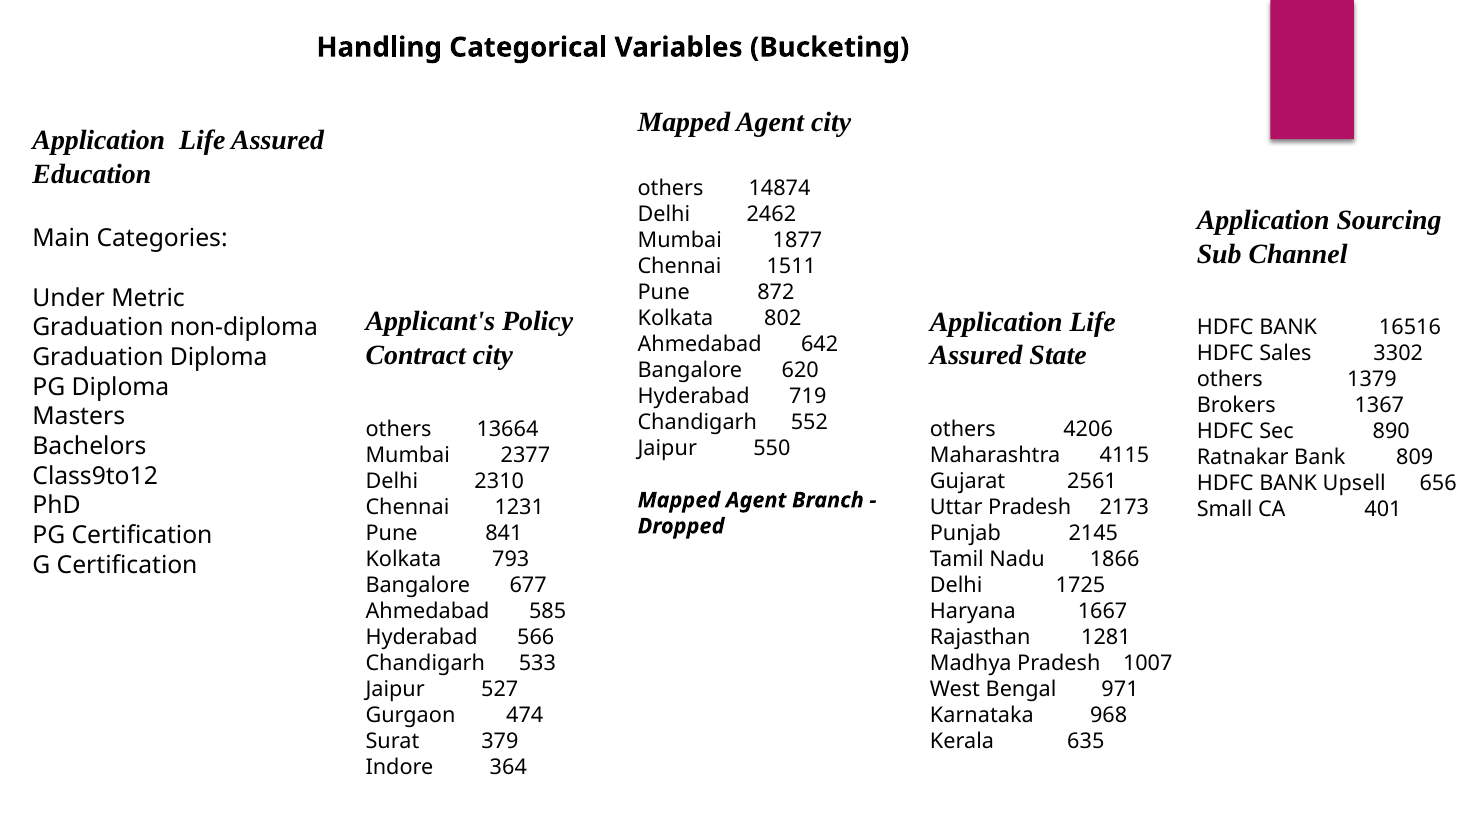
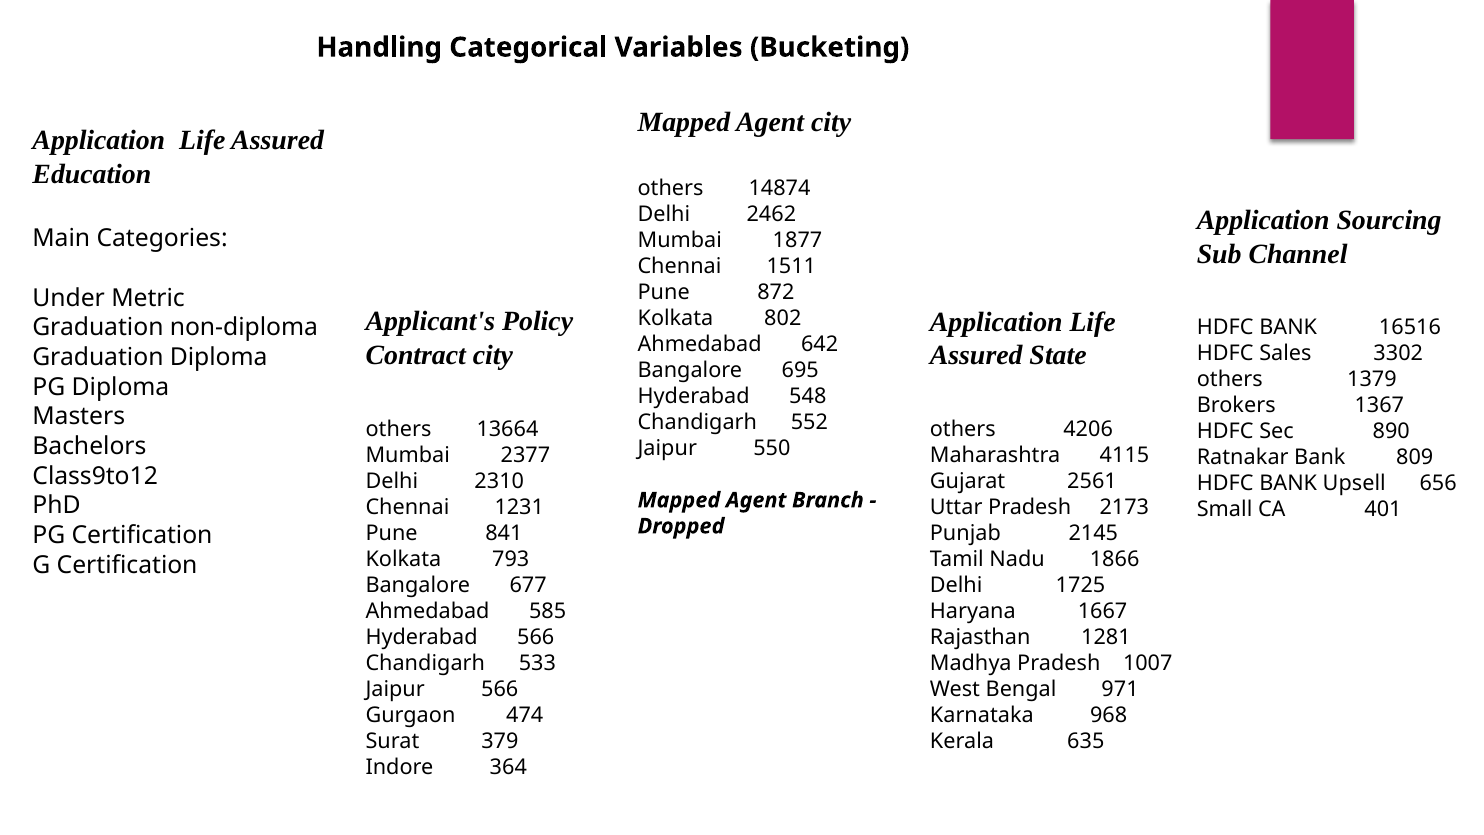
620: 620 -> 695
719: 719 -> 548
Jaipur 527: 527 -> 566
